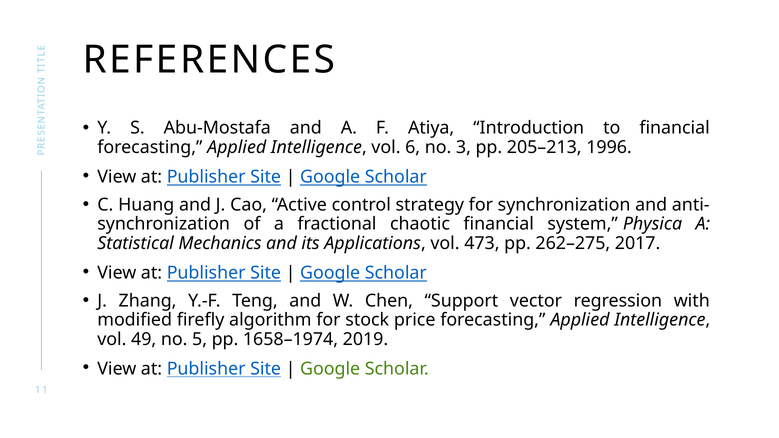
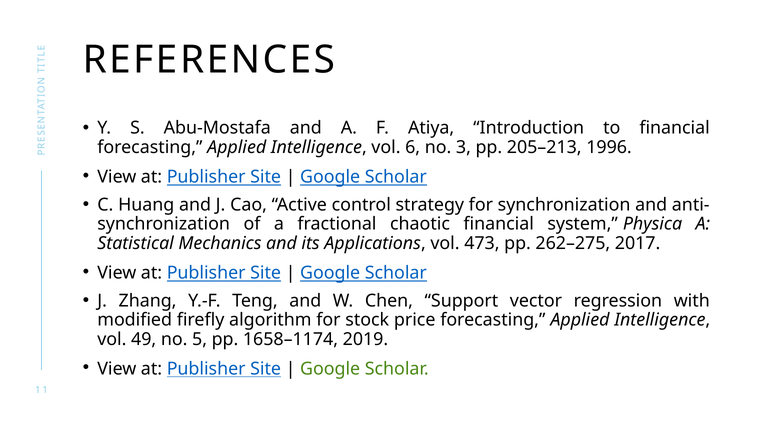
1658–1974: 1658–1974 -> 1658–1174
